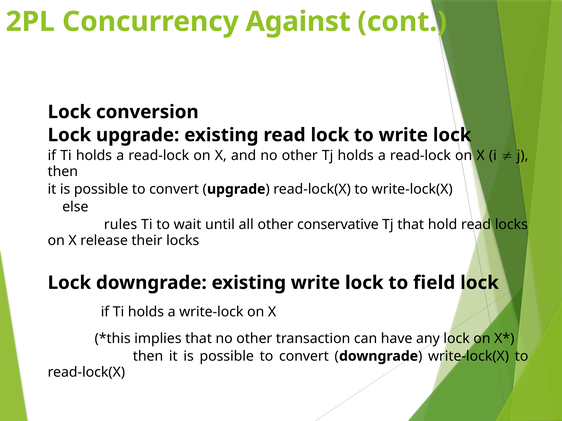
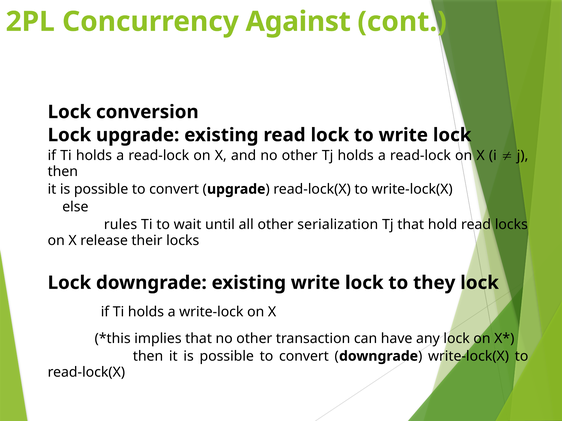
conservative: conservative -> serialization
field: field -> they
